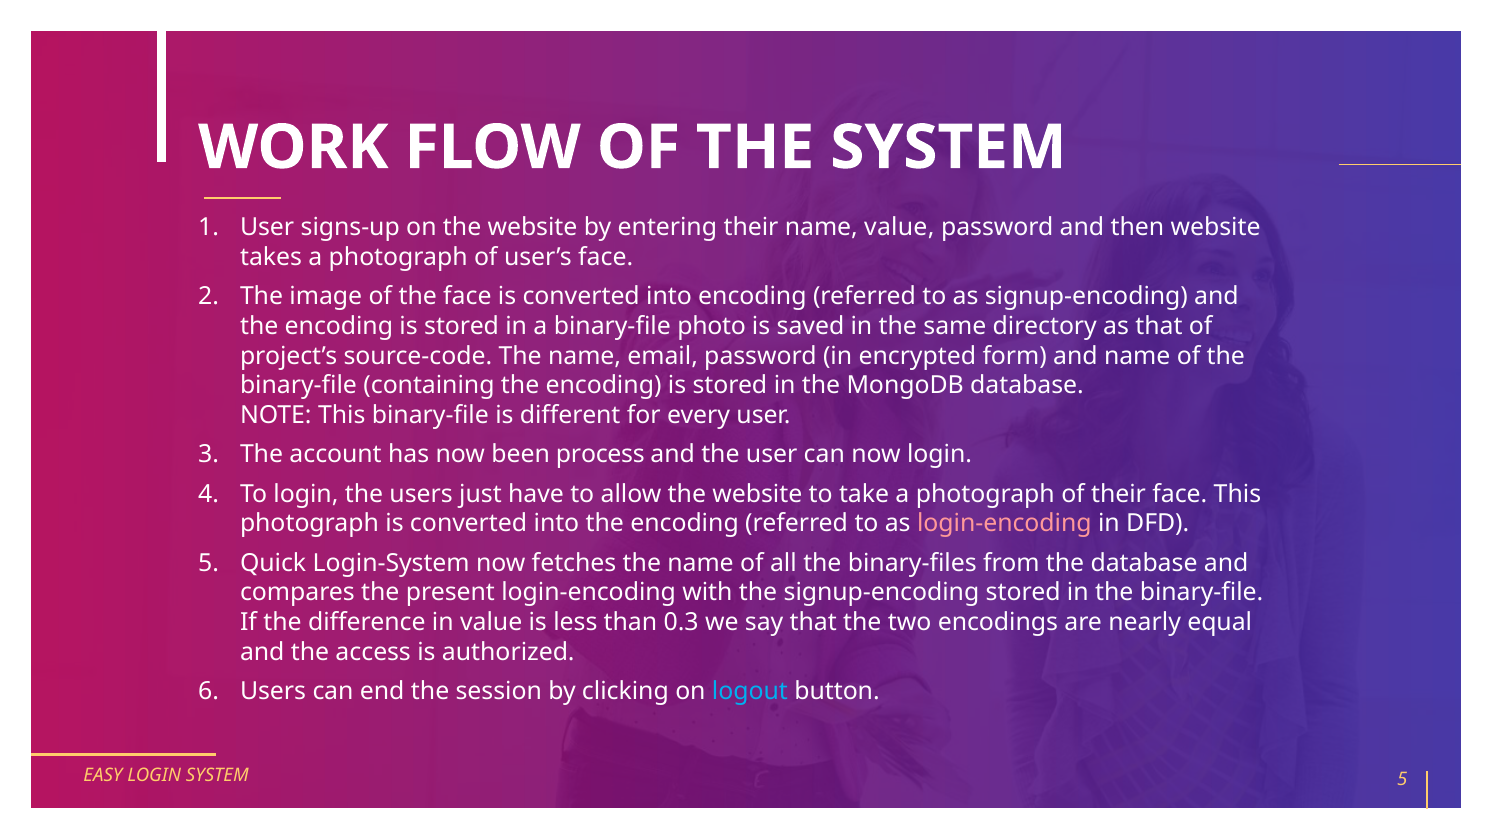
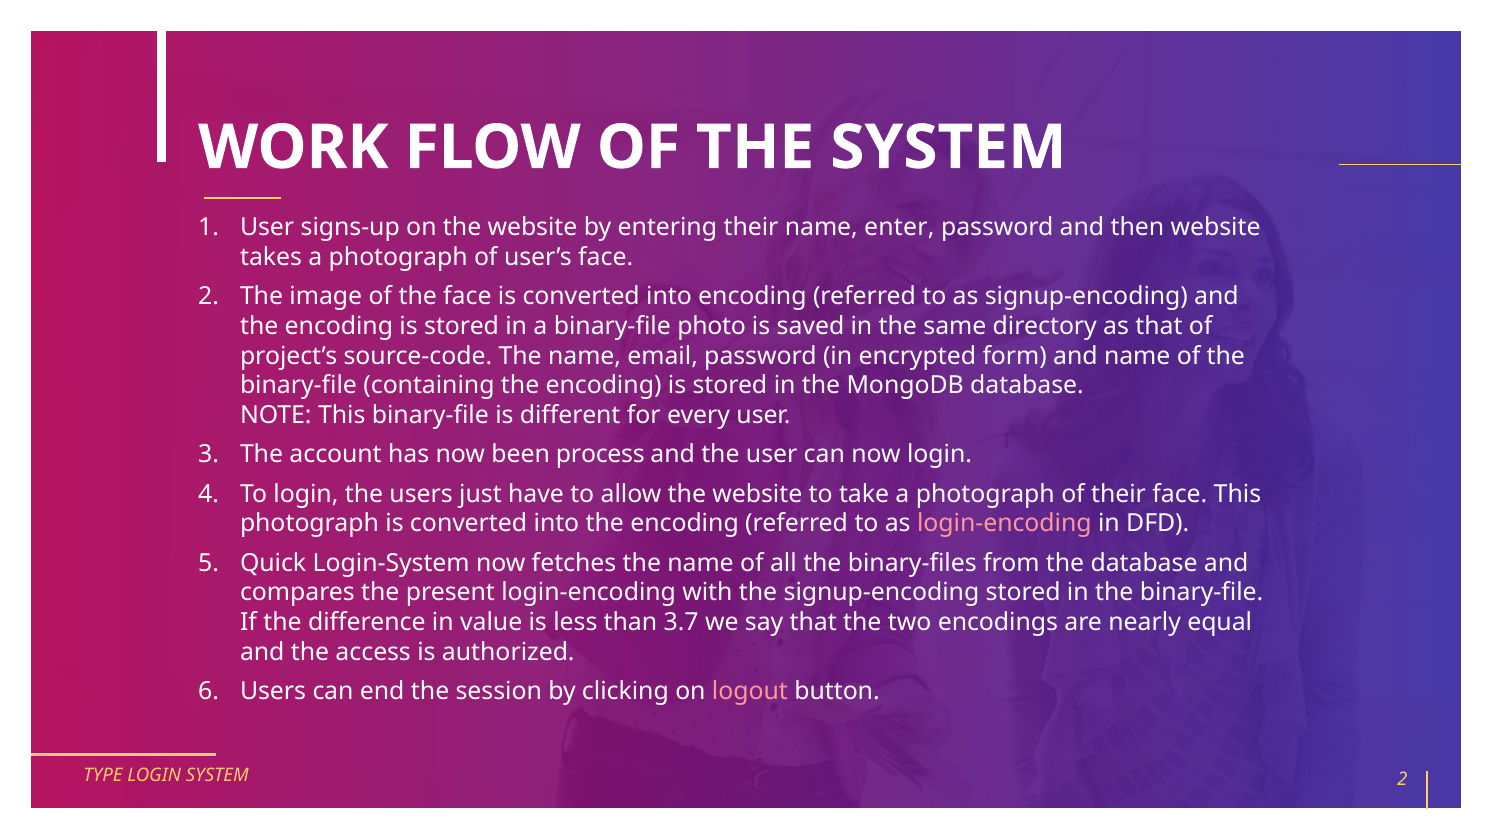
name value: value -> enter
0.3: 0.3 -> 3.7
logout colour: light blue -> pink
EASY: EASY -> TYPE
SYSTEM 5: 5 -> 2
